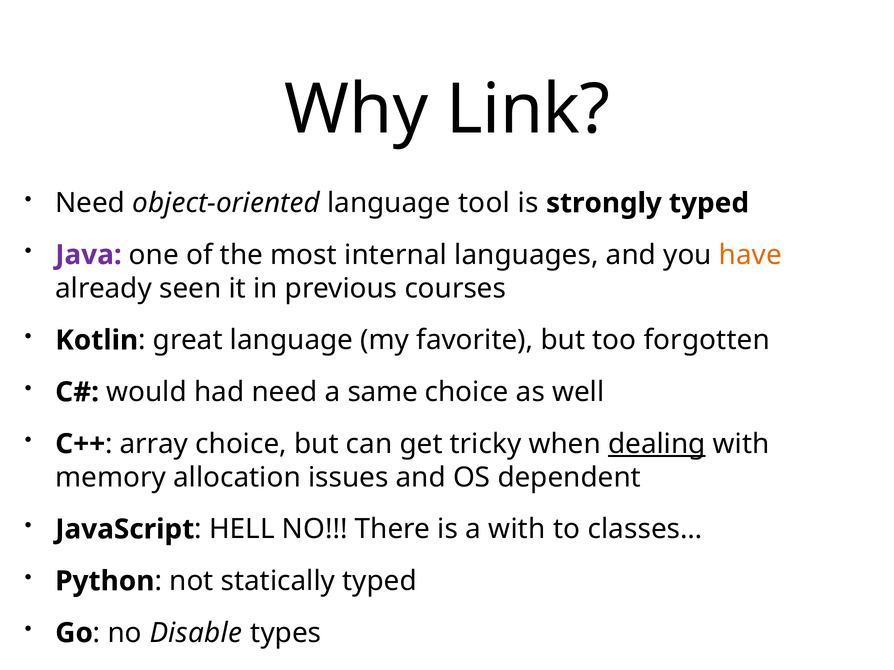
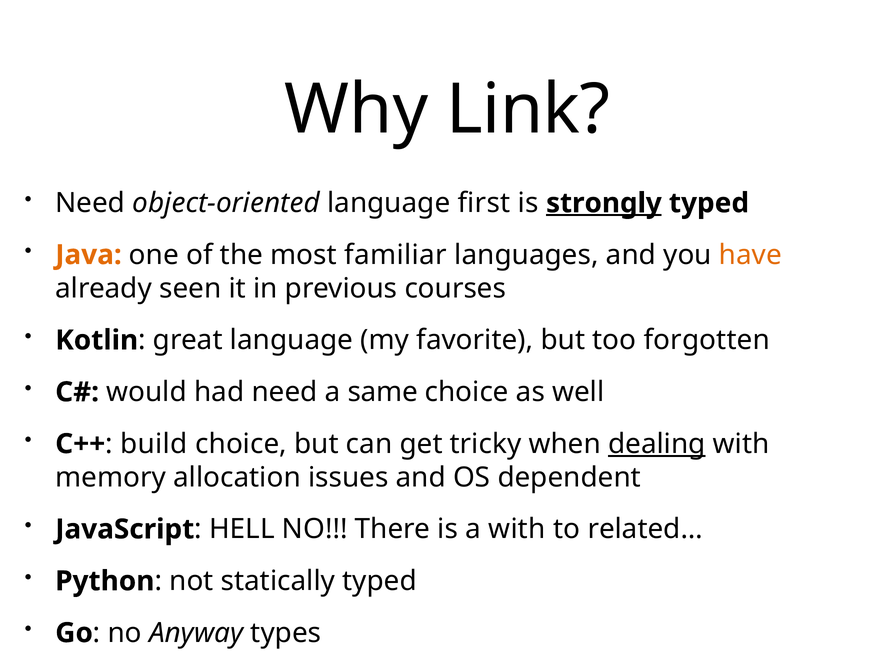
tool: tool -> first
strongly underline: none -> present
Java colour: purple -> orange
internal: internal -> familiar
array: array -> build
classes…: classes… -> related…
Disable: Disable -> Anyway
